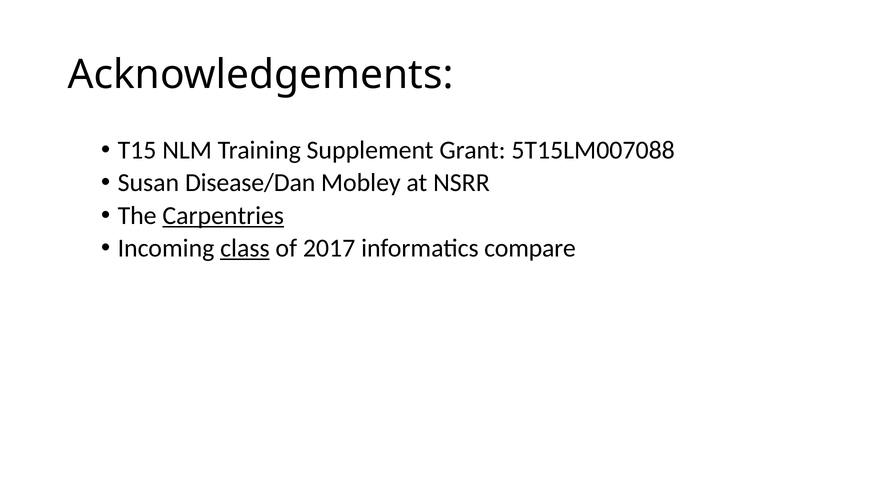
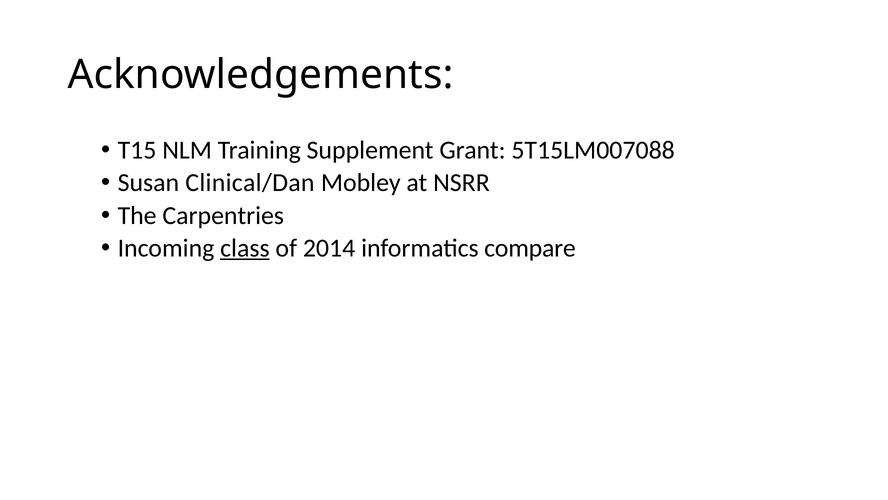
Disease/Dan: Disease/Dan -> Clinical/Dan
Carpentries underline: present -> none
2017: 2017 -> 2014
